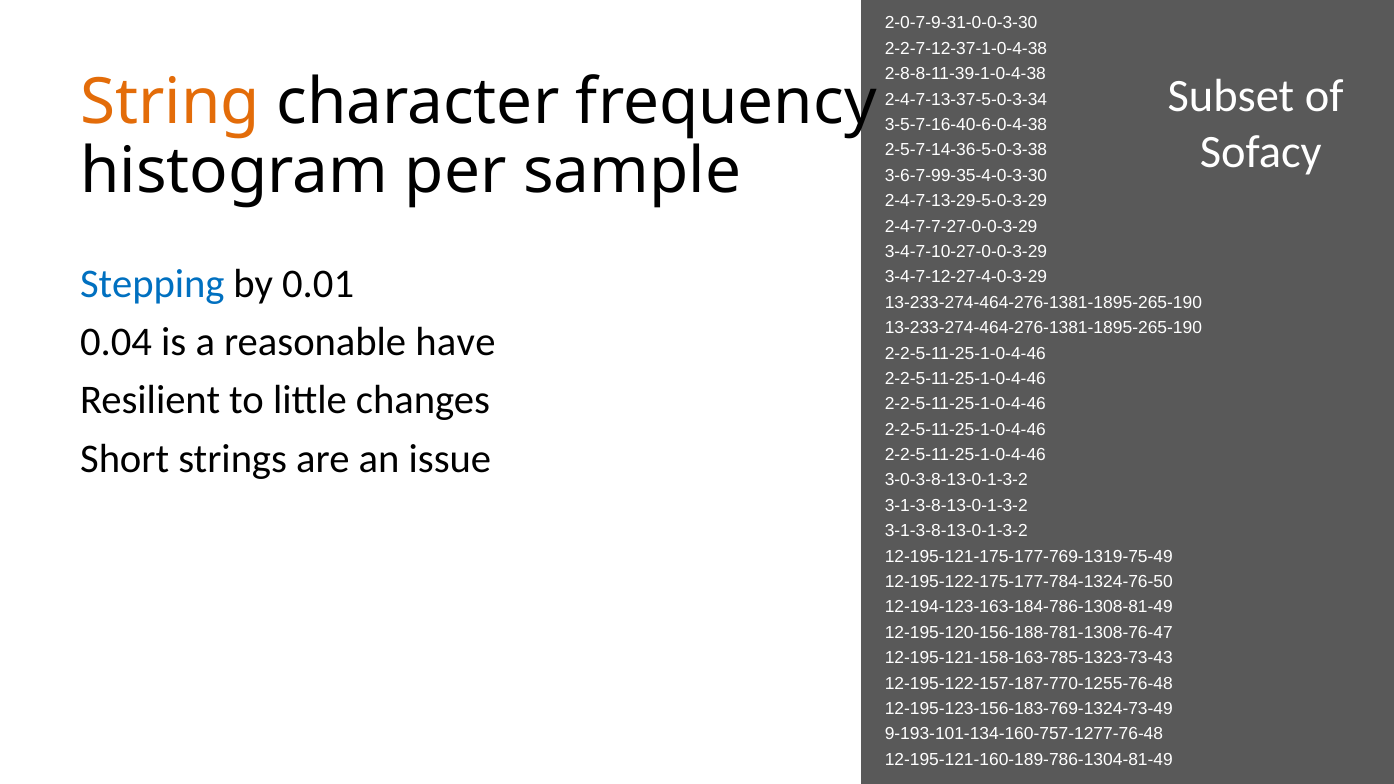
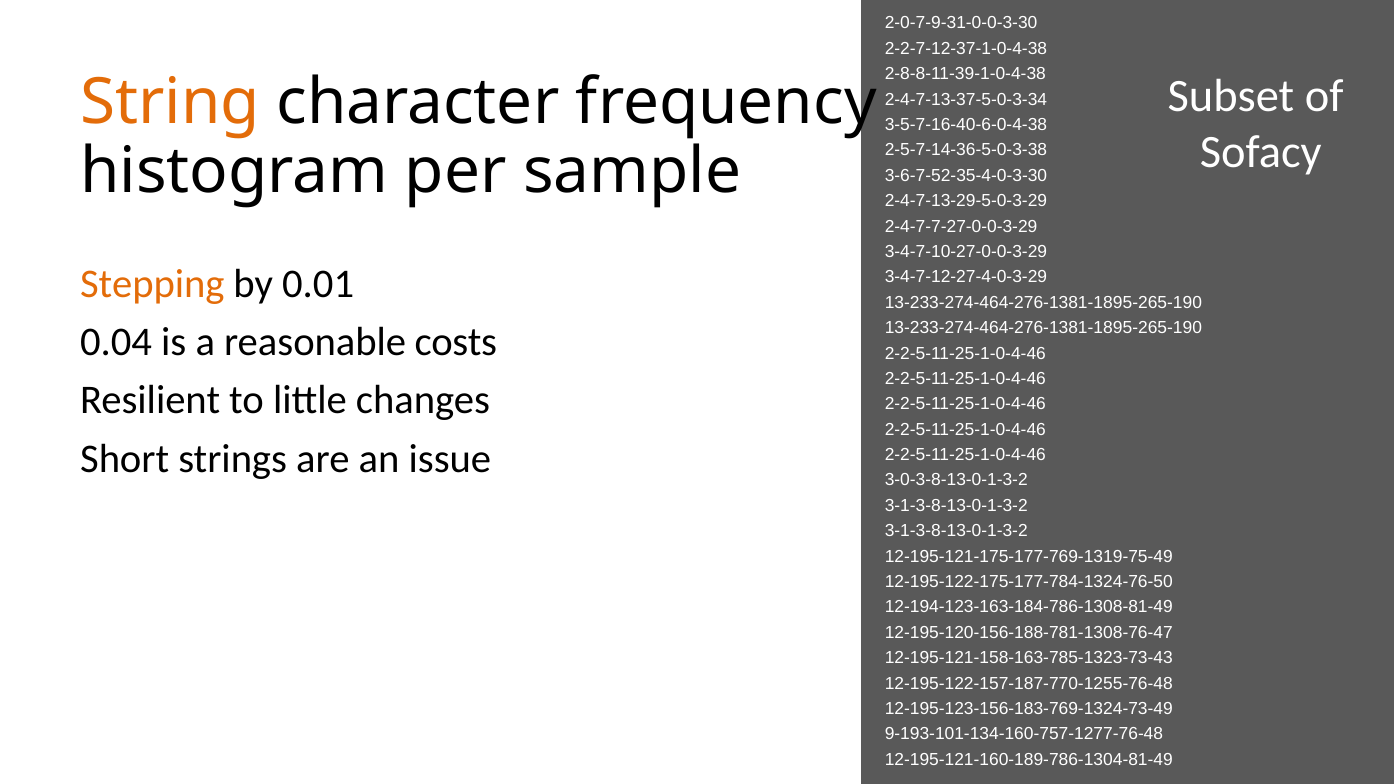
3-6-7-99-35-4-0-3-30: 3-6-7-99-35-4-0-3-30 -> 3-6-7-52-35-4-0-3-30
Stepping colour: blue -> orange
have: have -> costs
